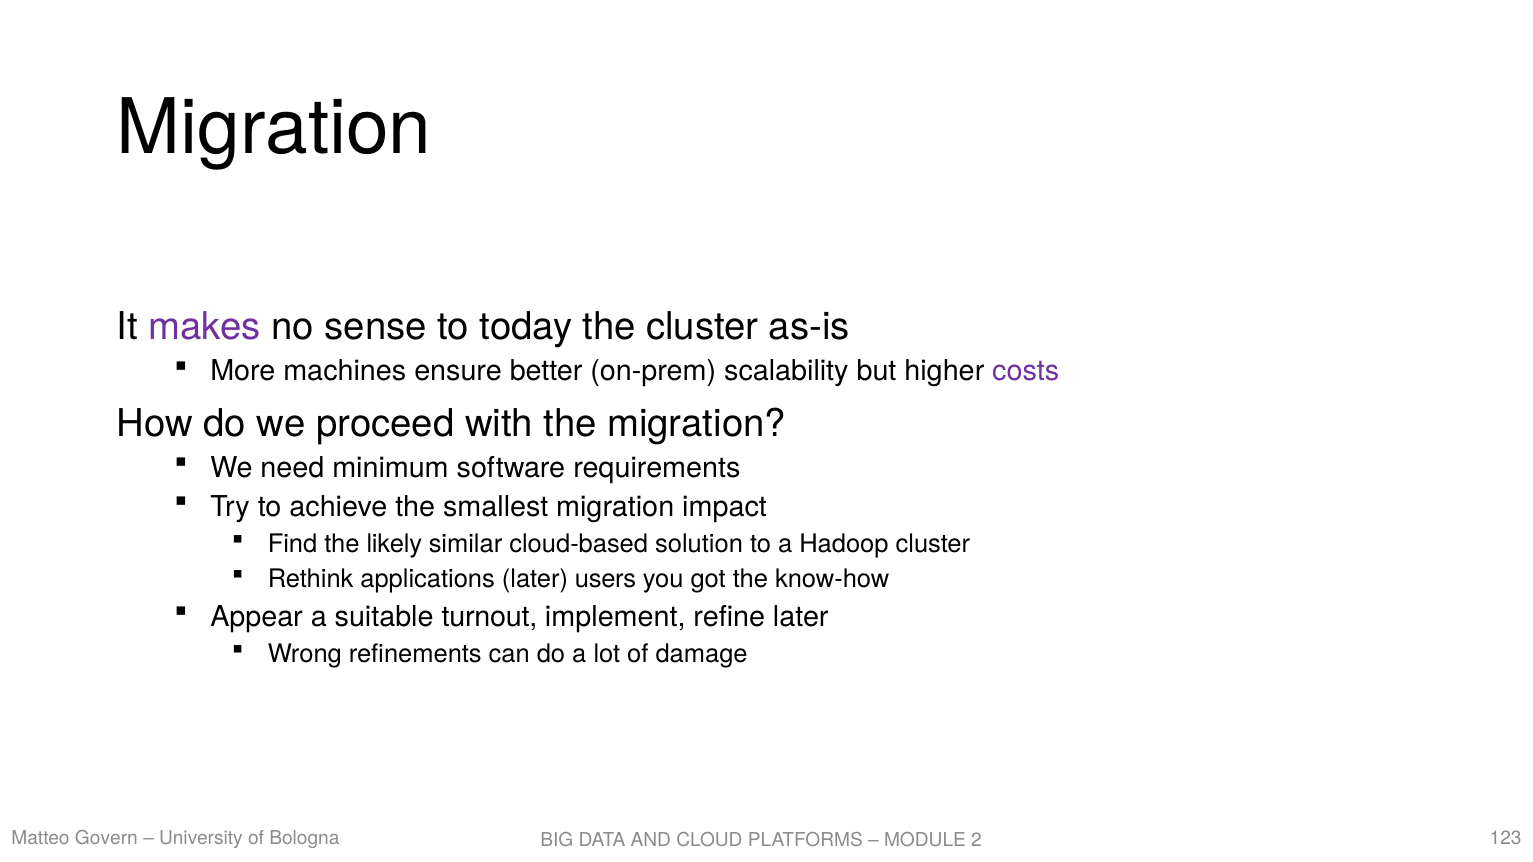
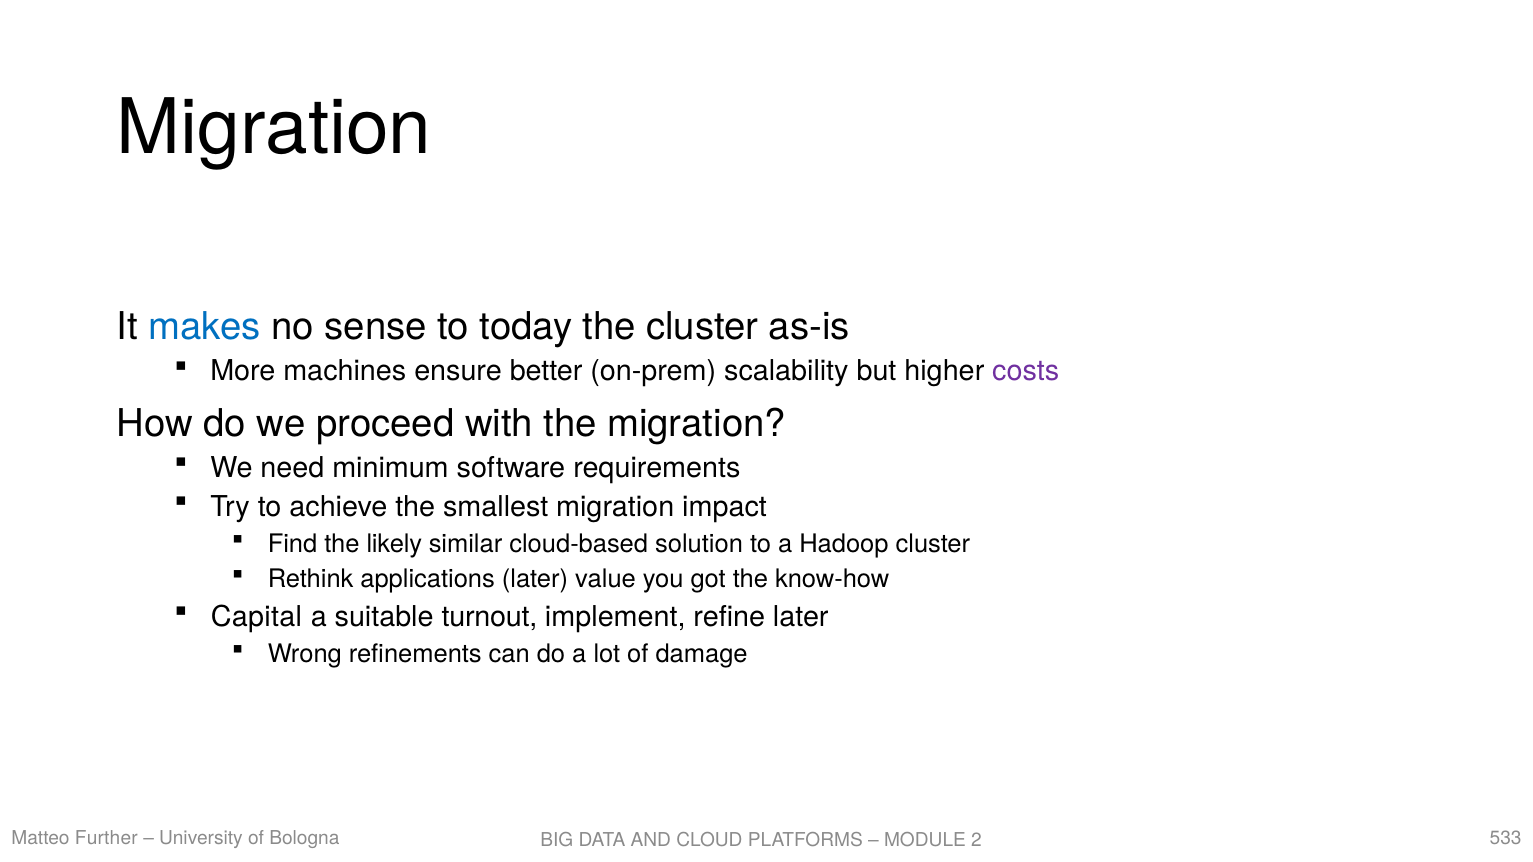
makes colour: purple -> blue
users: users -> value
Appear: Appear -> Capital
Govern: Govern -> Further
123: 123 -> 533
